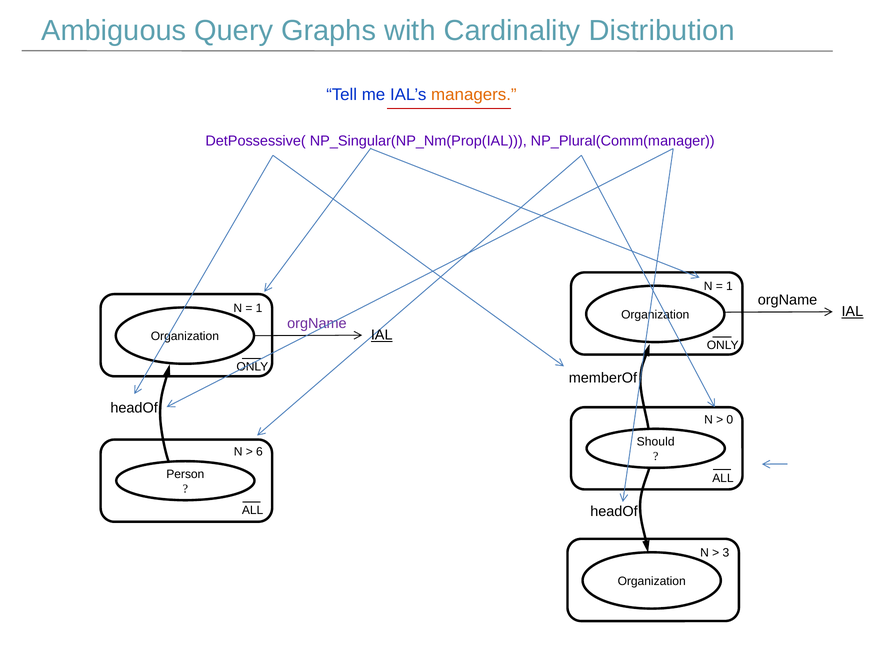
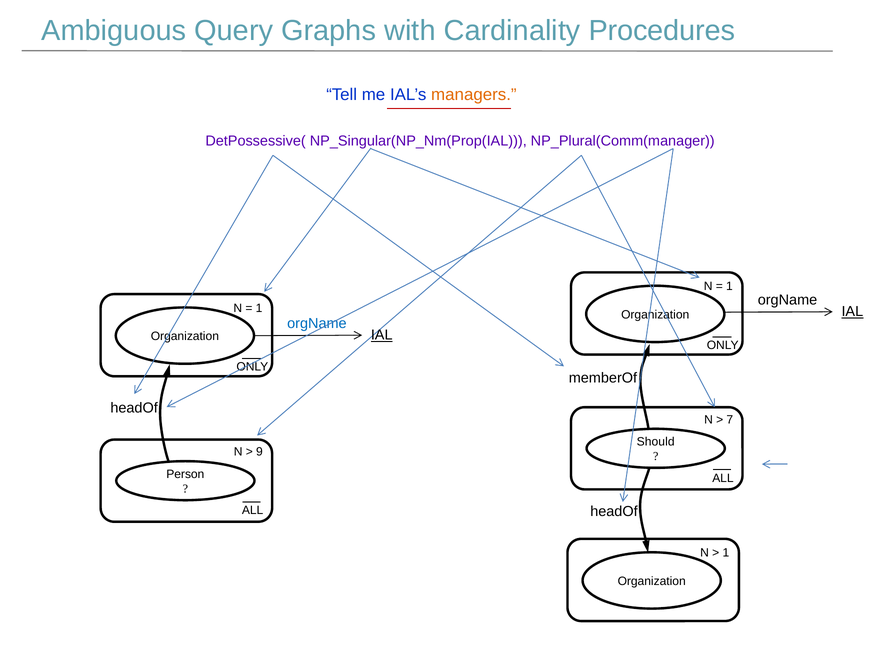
Distribution: Distribution -> Procedures
orgName at (317, 323) colour: purple -> blue
0: 0 -> 7
6: 6 -> 9
3 at (726, 553): 3 -> 1
